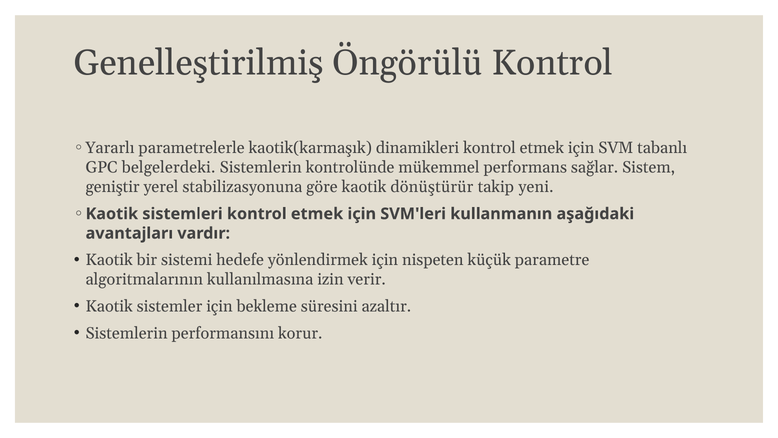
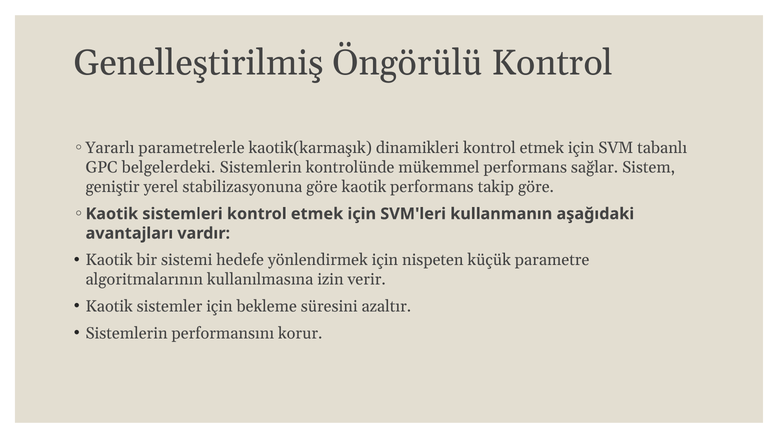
kaotik dönüştürür: dönüştürür -> performans
takip yeni: yeni -> göre
